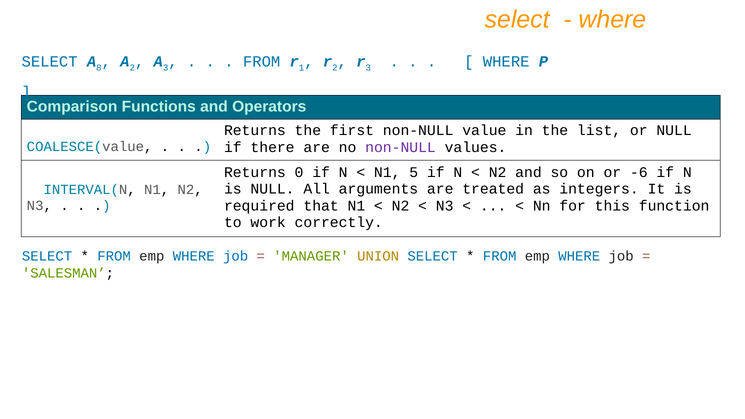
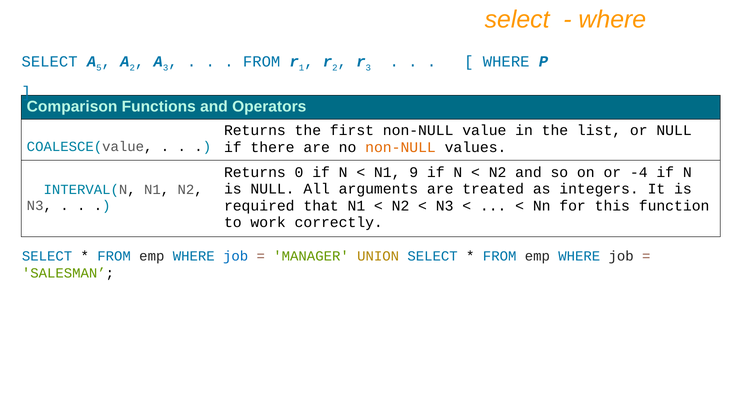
8: 8 -> 5
non-NULL at (401, 147) colour: purple -> orange
5: 5 -> 9
-6: -6 -> -4
